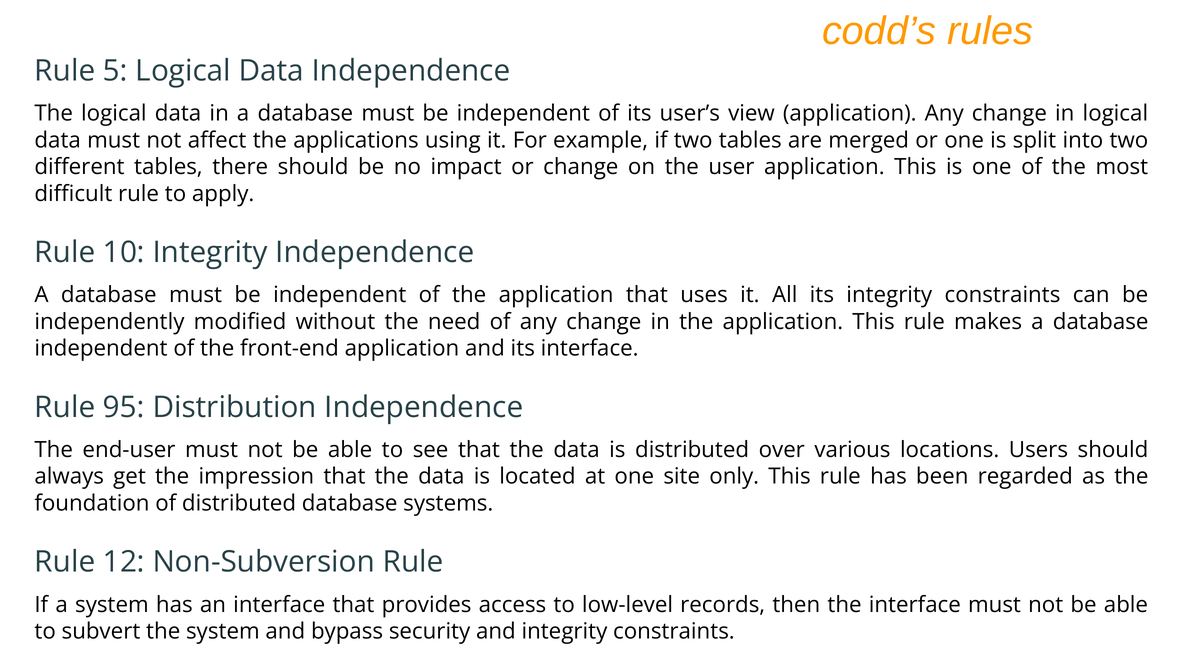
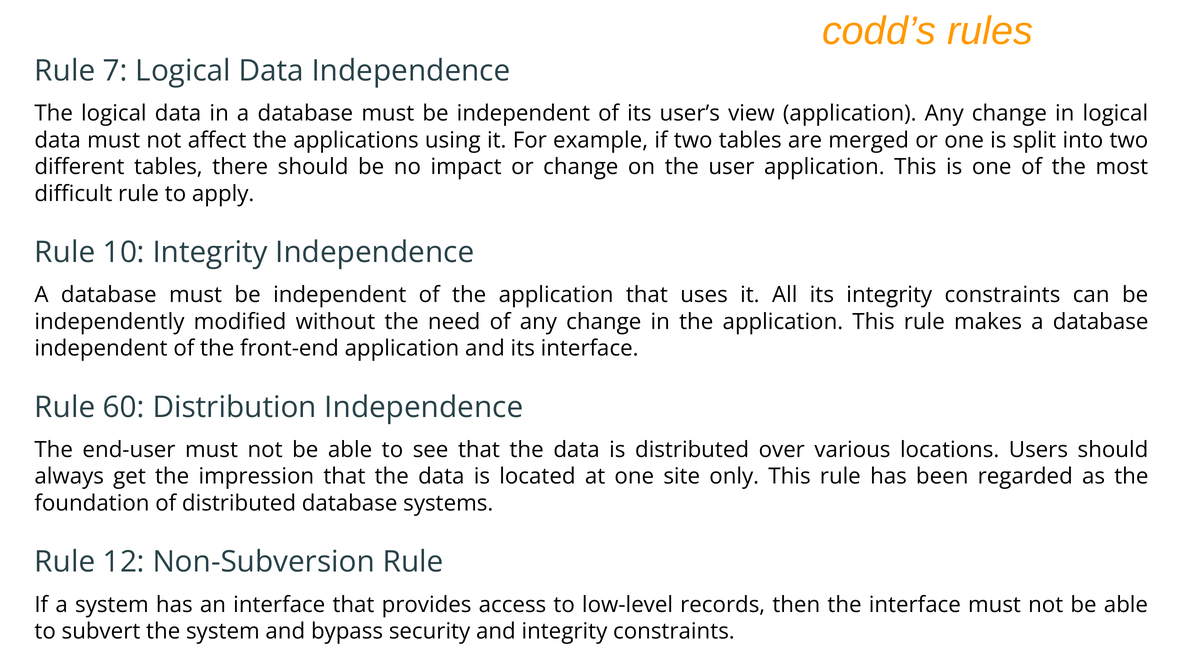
5: 5 -> 7
95: 95 -> 60
